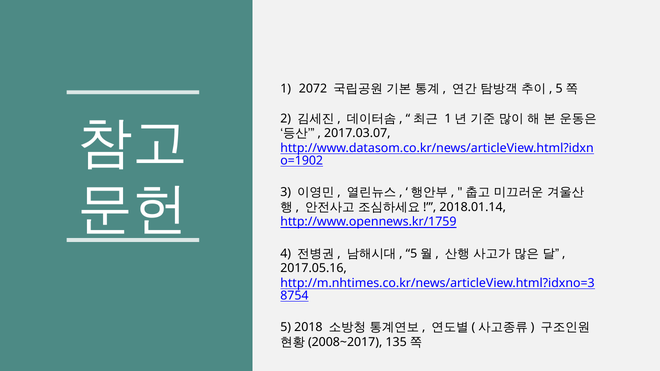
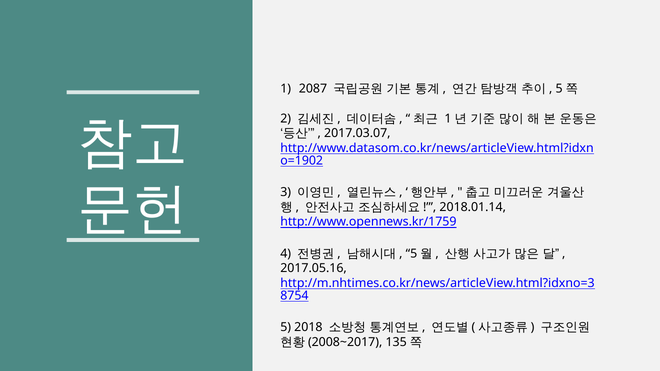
2072: 2072 -> 2087
